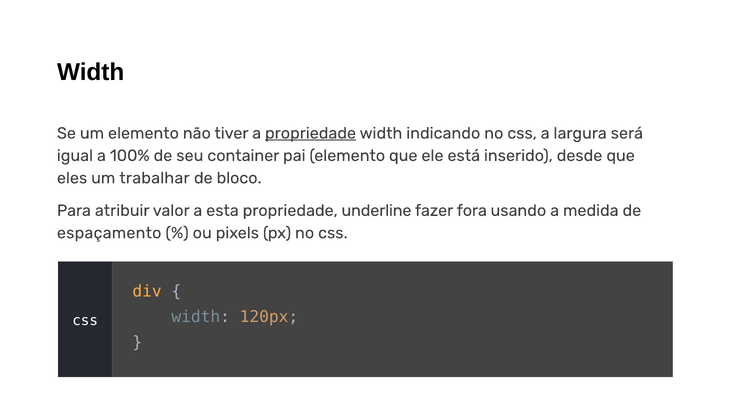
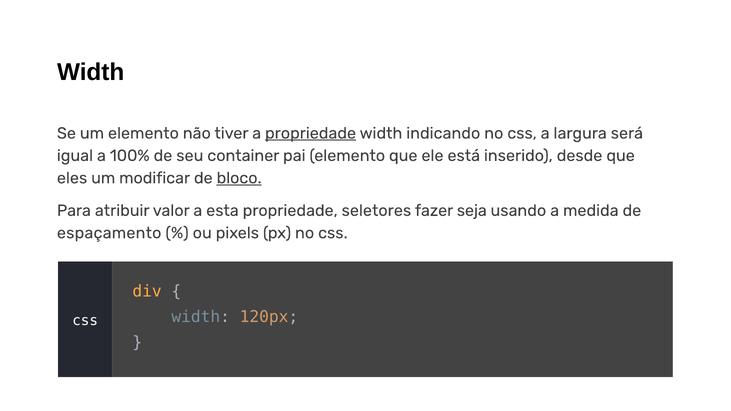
trabalhar: trabalhar -> modificar
bloco underline: none -> present
underline: underline -> seletores
fora: fora -> seja
